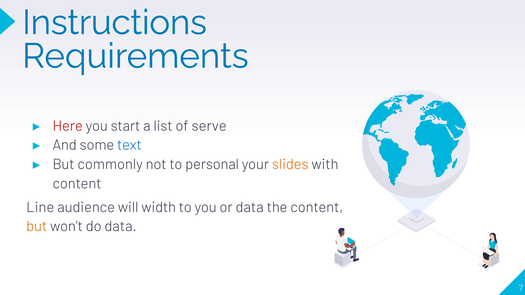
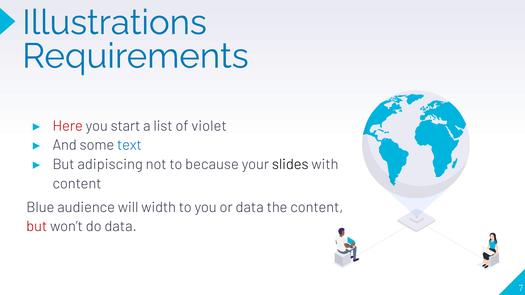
Instructions: Instructions -> Illustrations
serve: serve -> violet
commonly: commonly -> adipiscing
personal: personal -> because
slides colour: orange -> black
Line: Line -> Blue
but at (37, 227) colour: orange -> red
